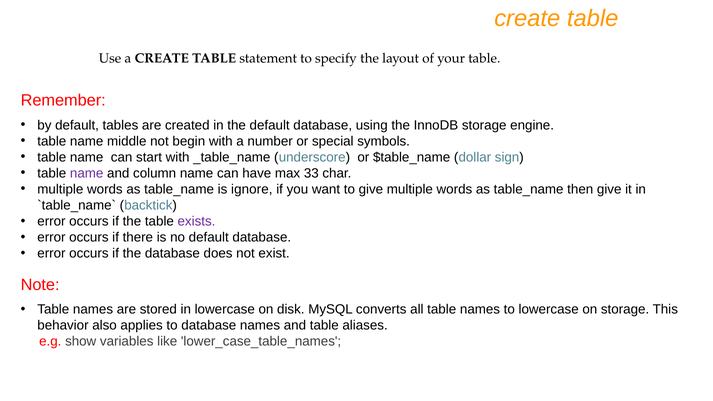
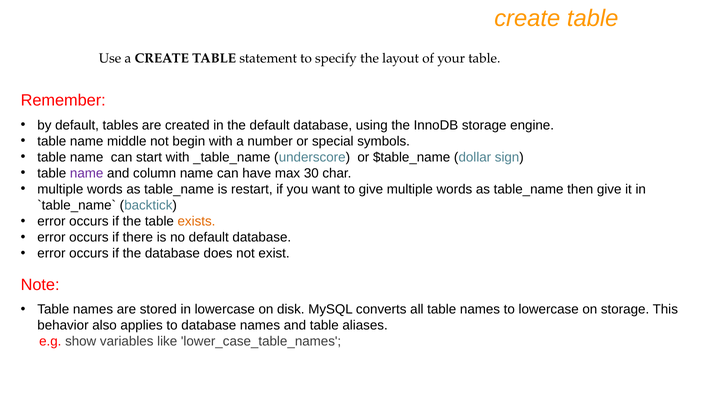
33: 33 -> 30
ignore: ignore -> restart
exists colour: purple -> orange
